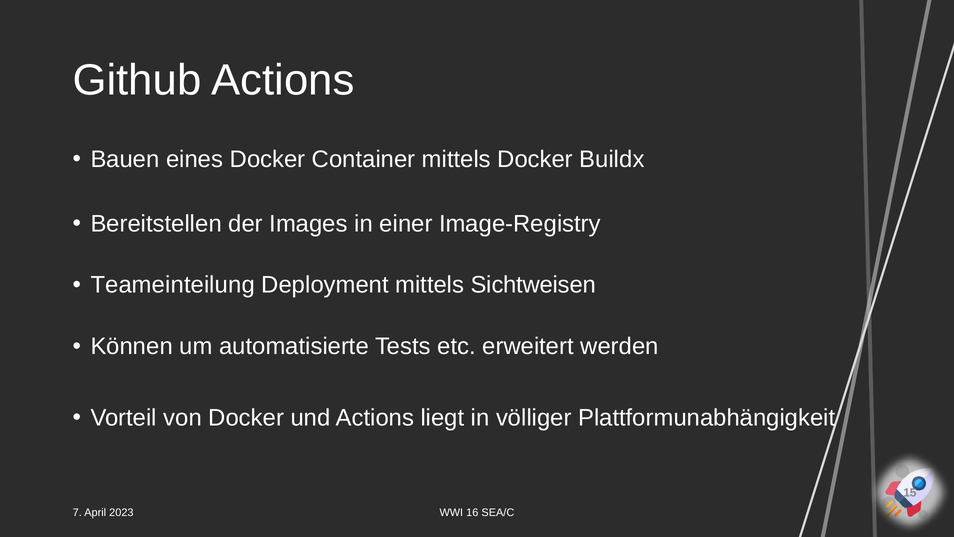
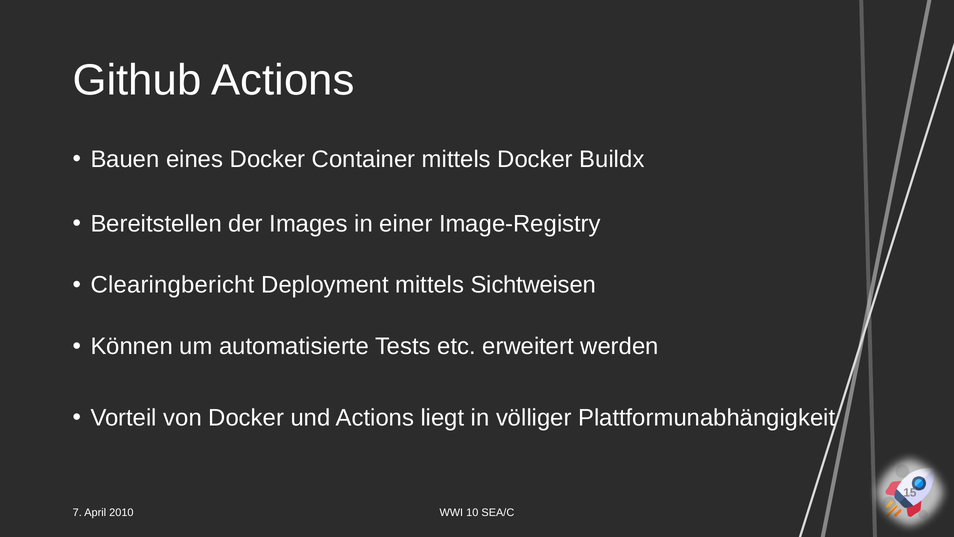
Teameinteilung: Teameinteilung -> Clearingbericht
2023: 2023 -> 2010
16: 16 -> 10
